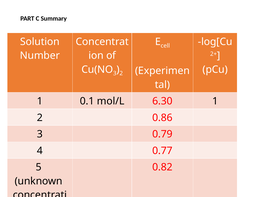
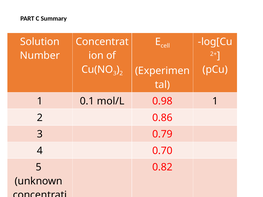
6.30: 6.30 -> 0.98
0.77: 0.77 -> 0.70
